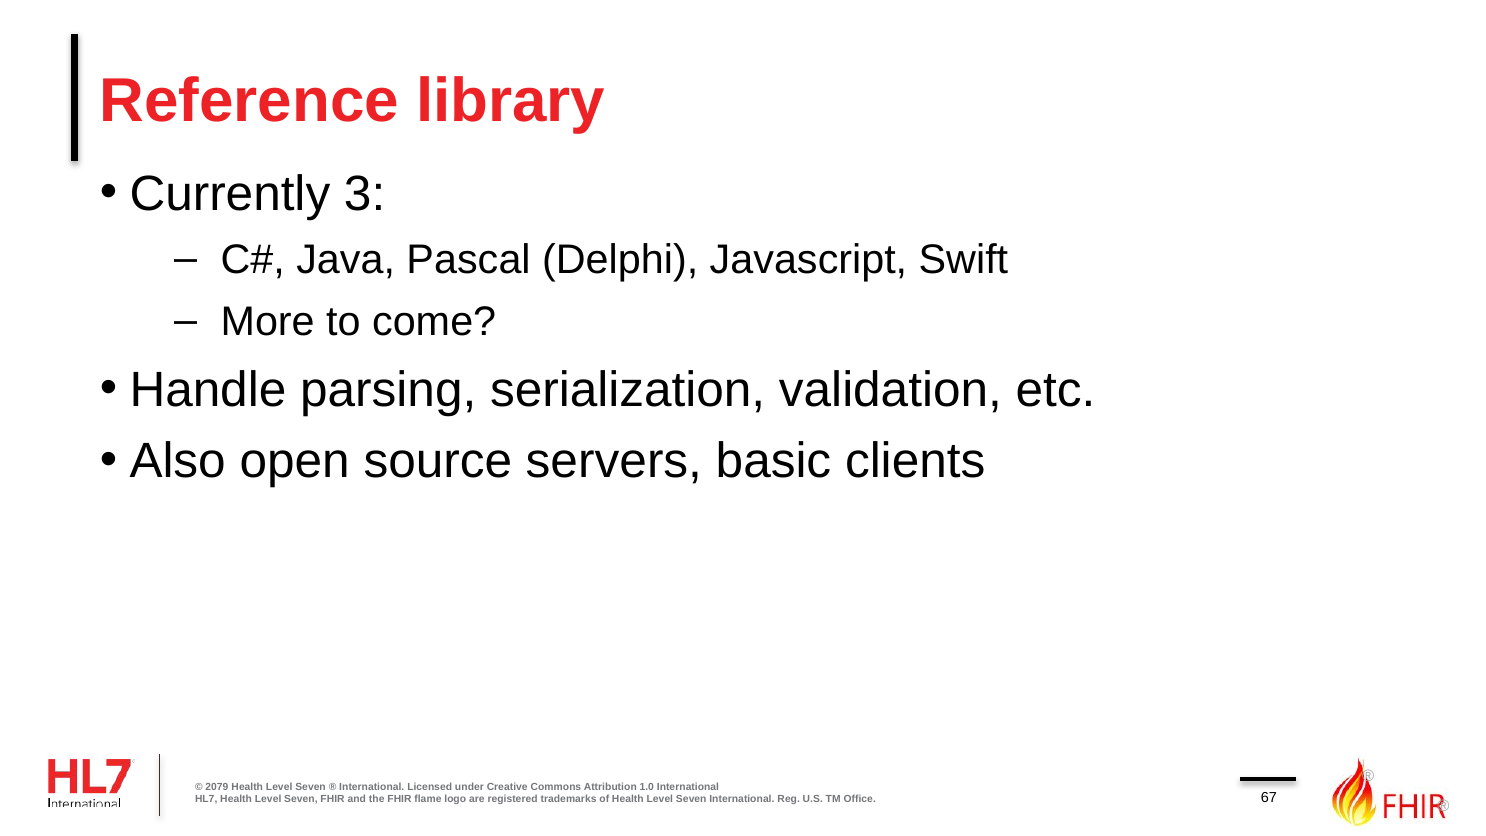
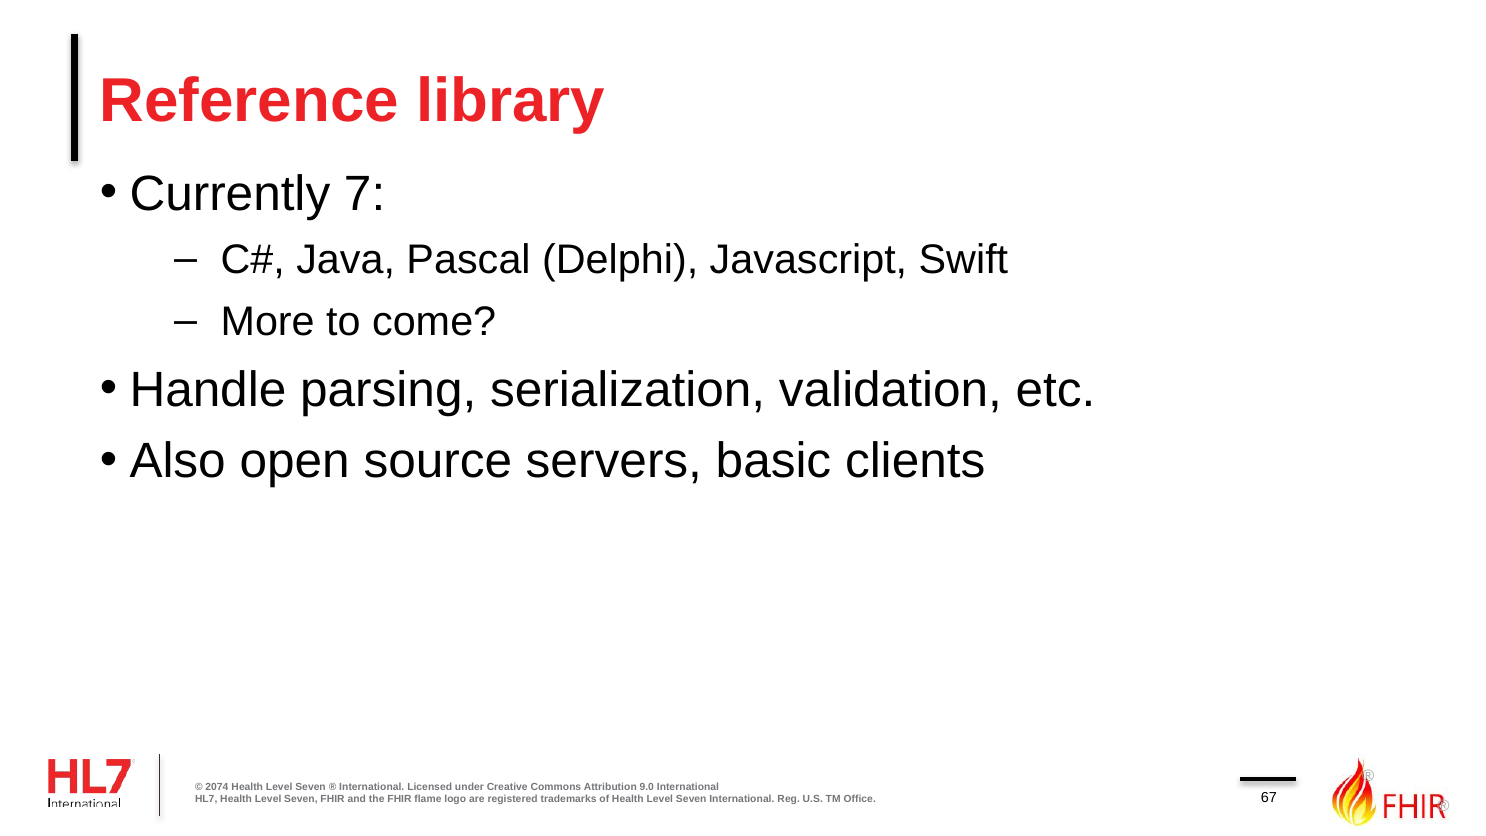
3: 3 -> 7
2079: 2079 -> 2074
1.0: 1.0 -> 9.0
